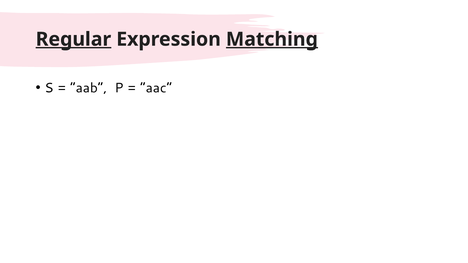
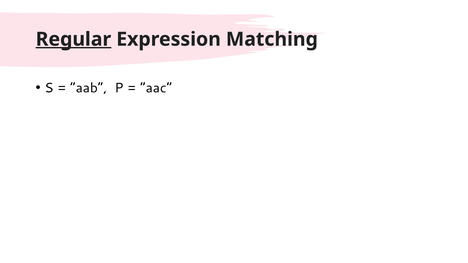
Matching underline: present -> none
